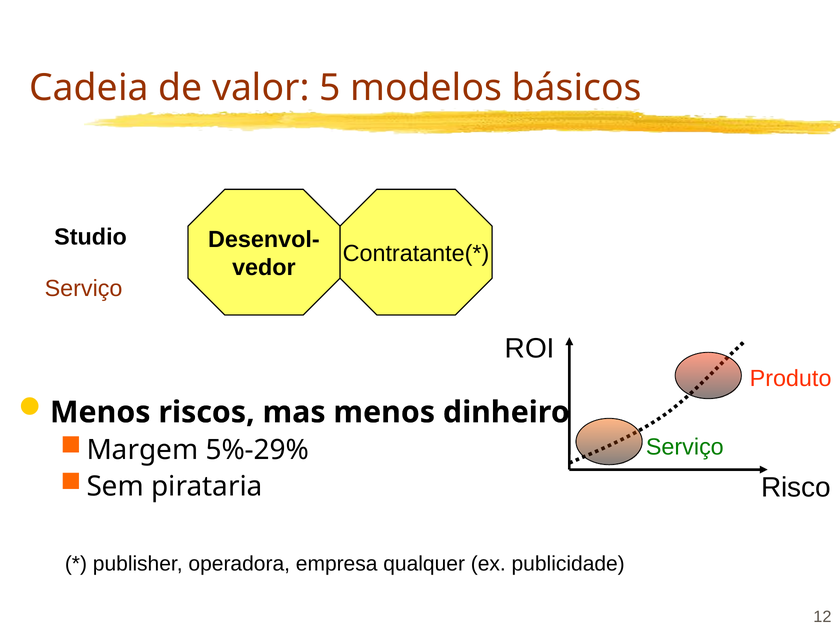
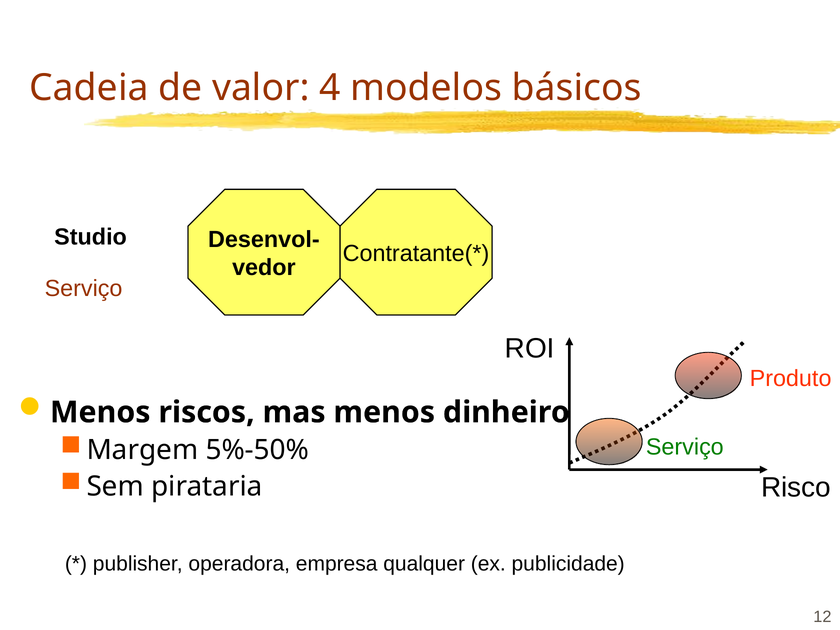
5: 5 -> 4
5%-29%: 5%-29% -> 5%-50%
